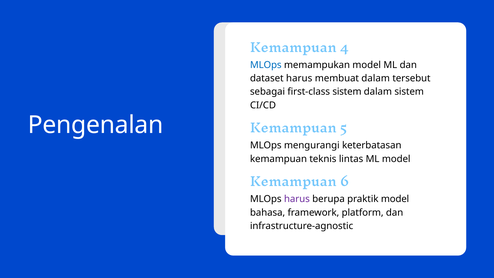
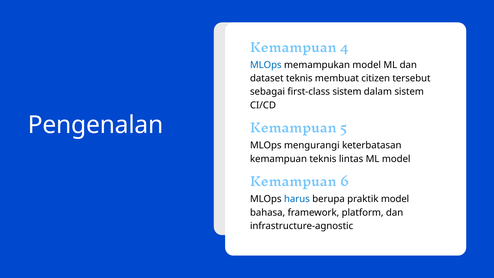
dataset harus: harus -> teknis
membuat dalam: dalam -> citizen
harus at (297, 199) colour: purple -> blue
